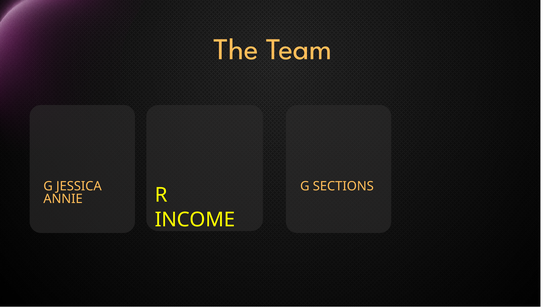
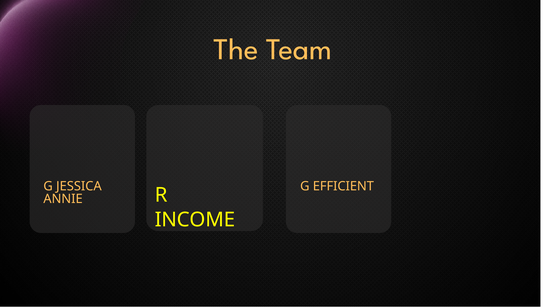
SECTIONS: SECTIONS -> EFFICIENT
